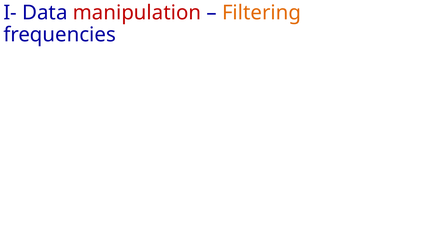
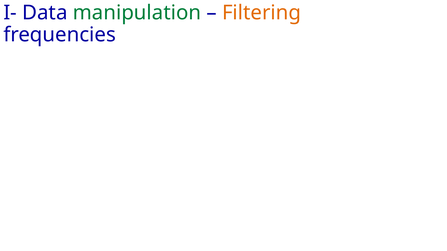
manipulation colour: red -> green
